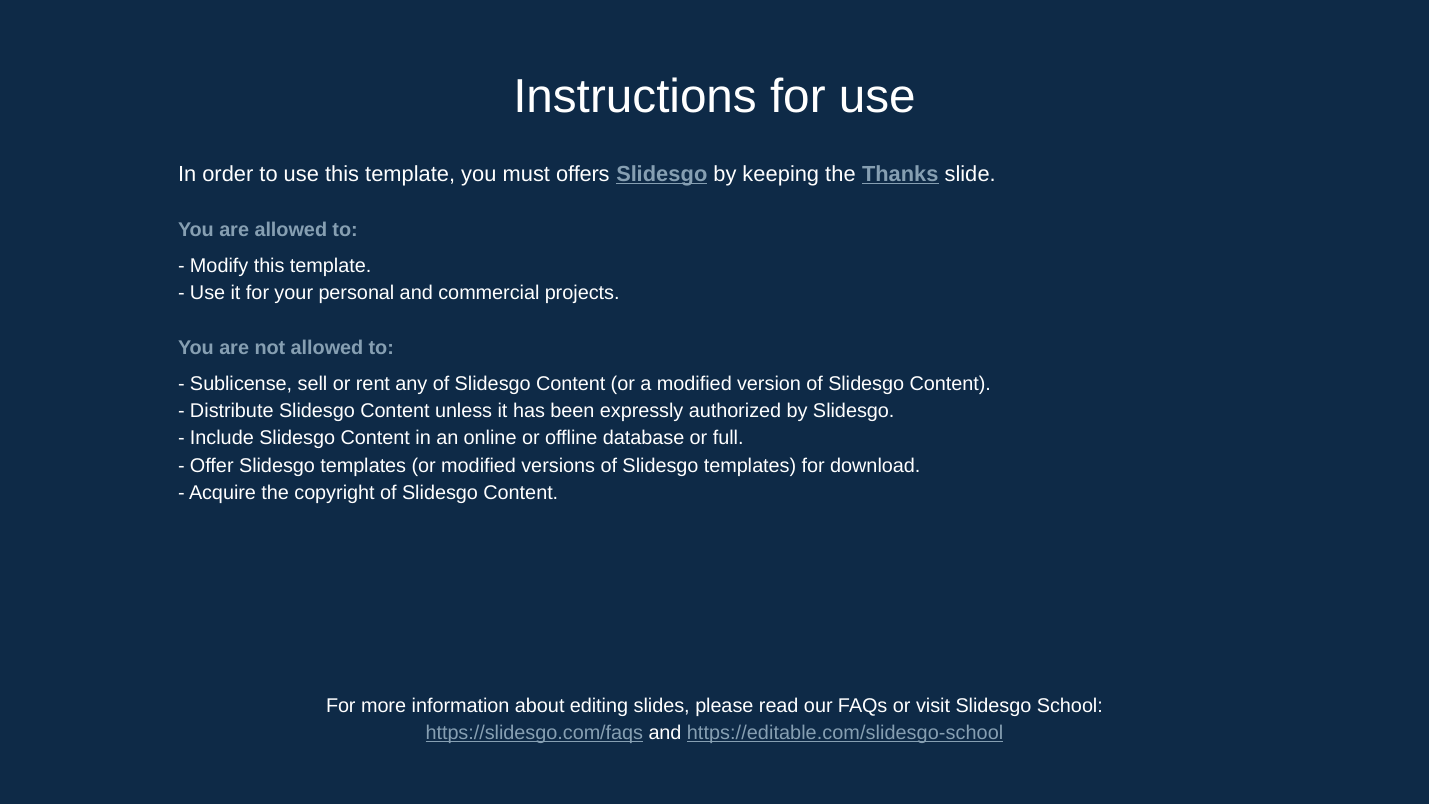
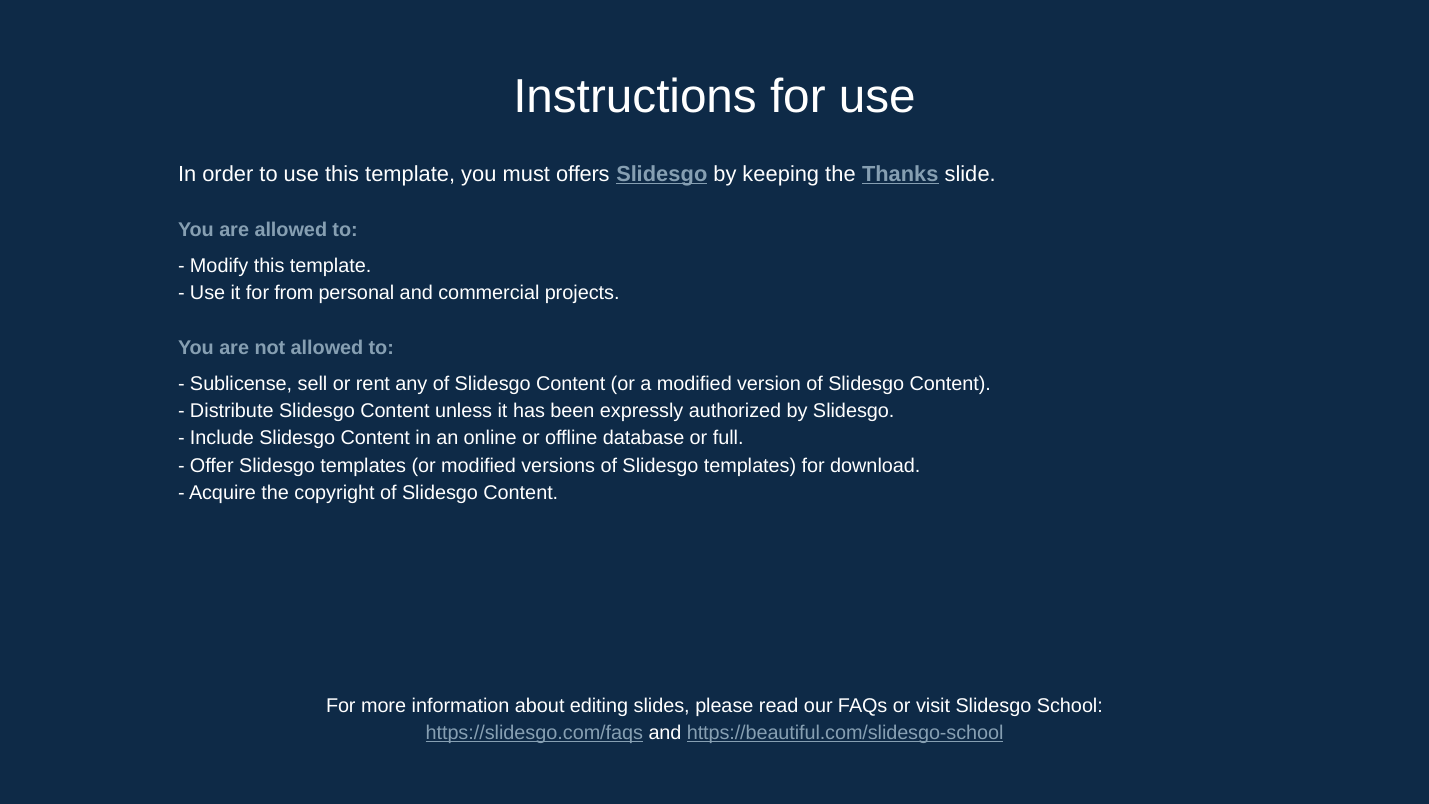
your: your -> from
https://editable.com/slidesgo-school: https://editable.com/slidesgo-school -> https://beautiful.com/slidesgo-school
